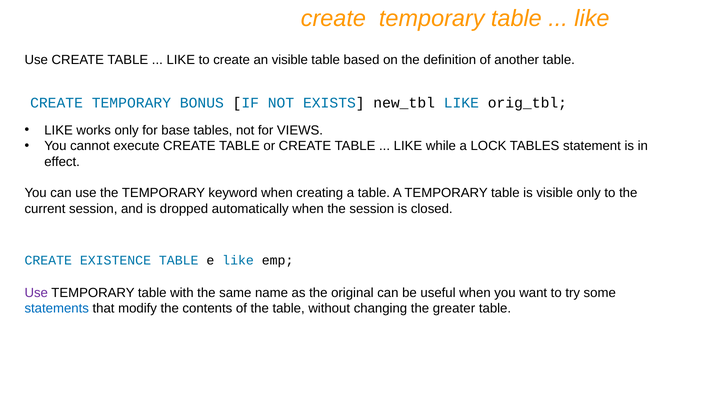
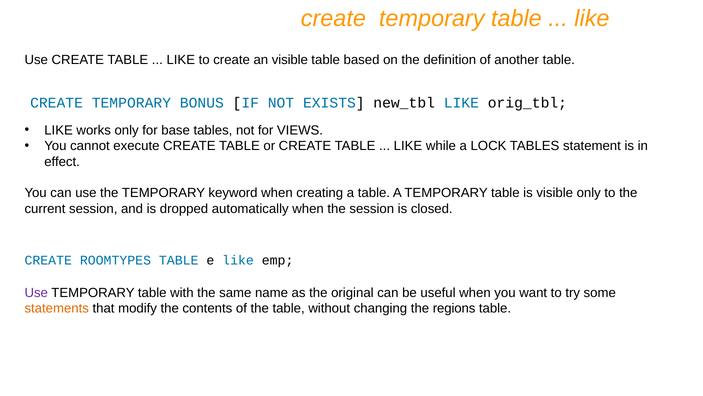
EXISTENCE: EXISTENCE -> ROOMTYPES
statements colour: blue -> orange
greater: greater -> regions
